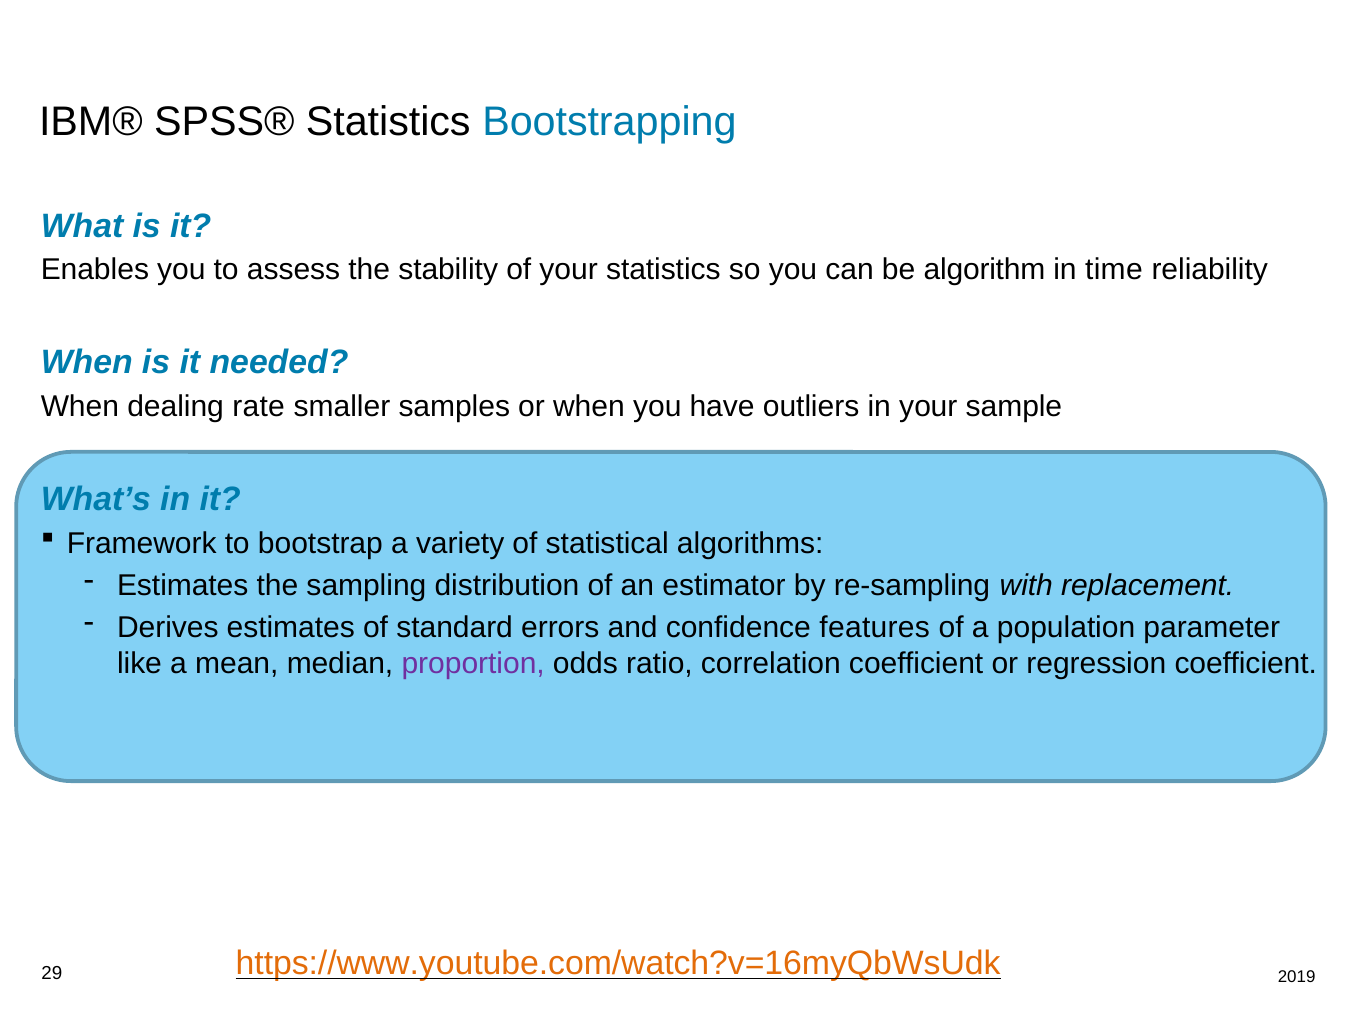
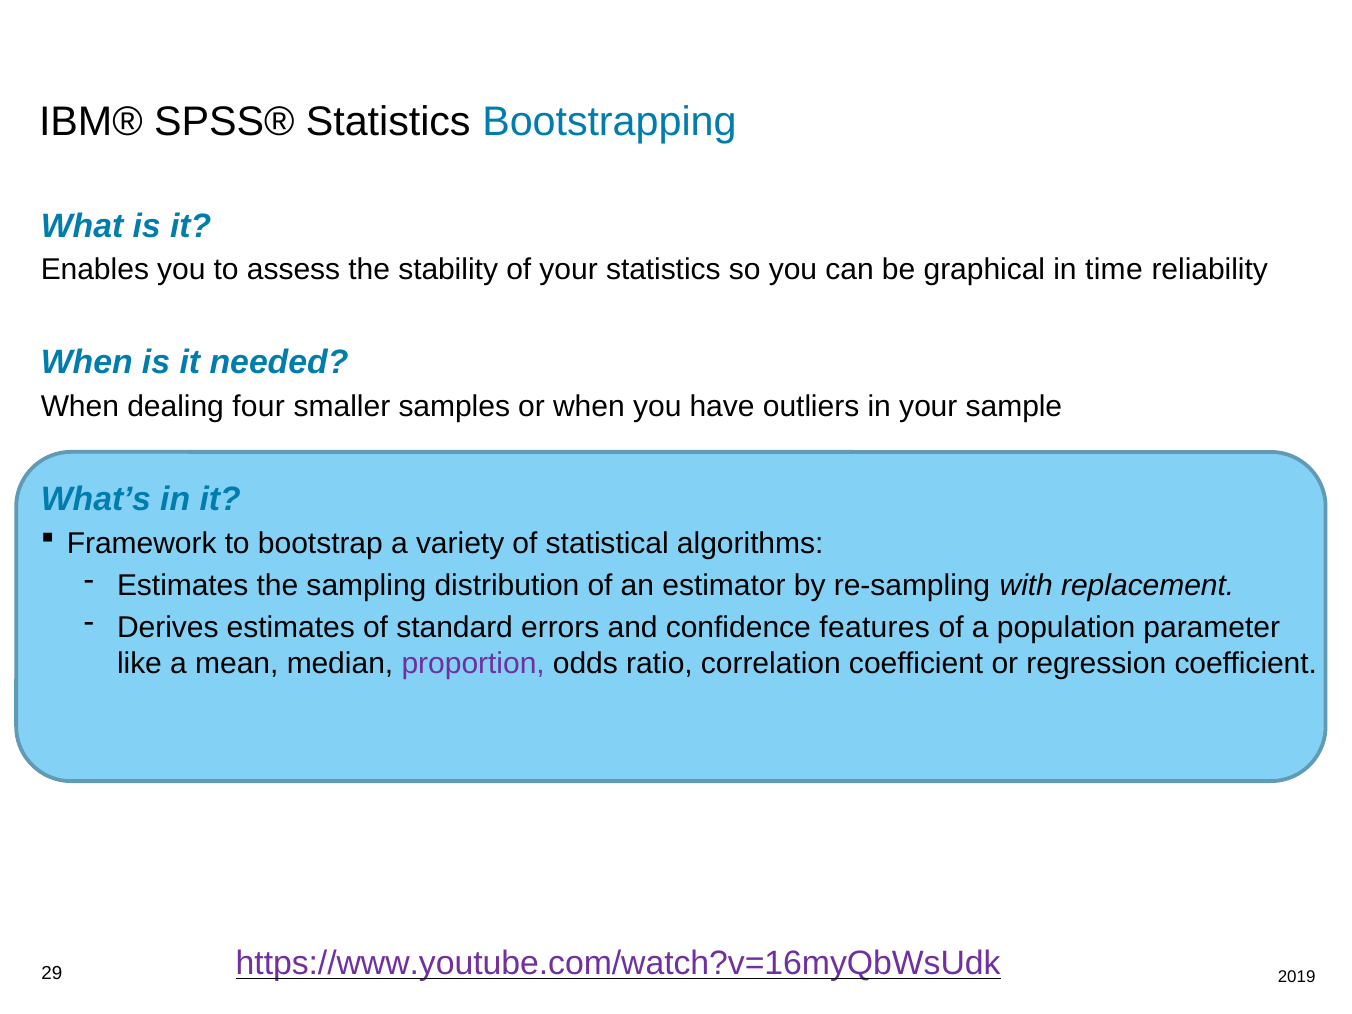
algorithm: algorithm -> graphical
rate: rate -> four
https://www.youtube.com/watch?v=16myQbWsUdk colour: orange -> purple
